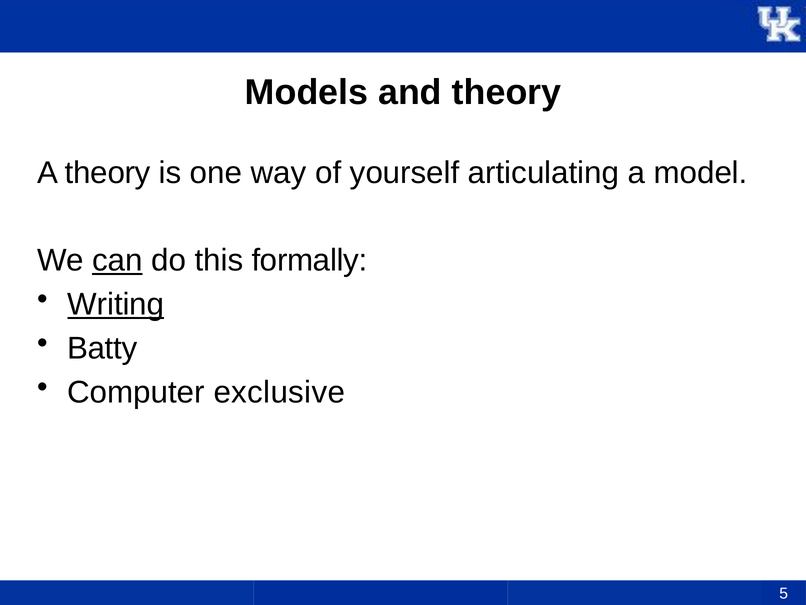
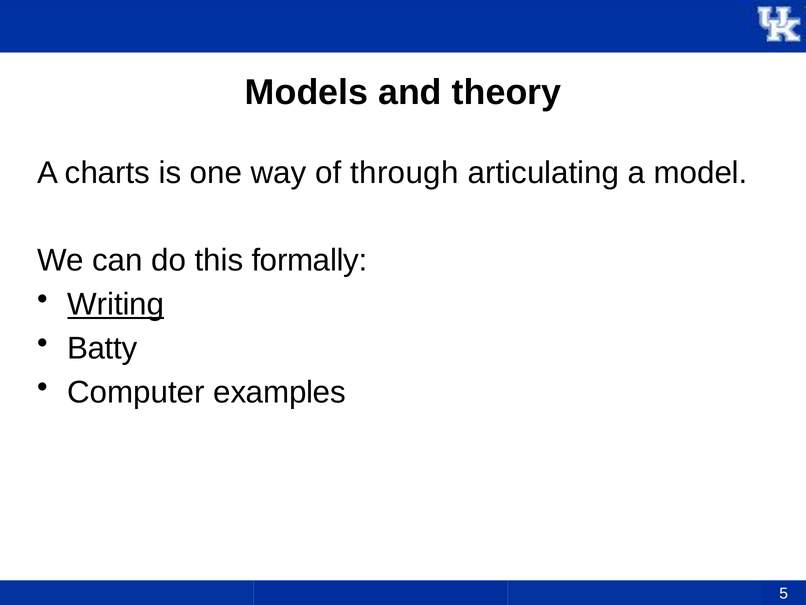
A theory: theory -> charts
yourself: yourself -> through
can underline: present -> none
exclusive: exclusive -> examples
